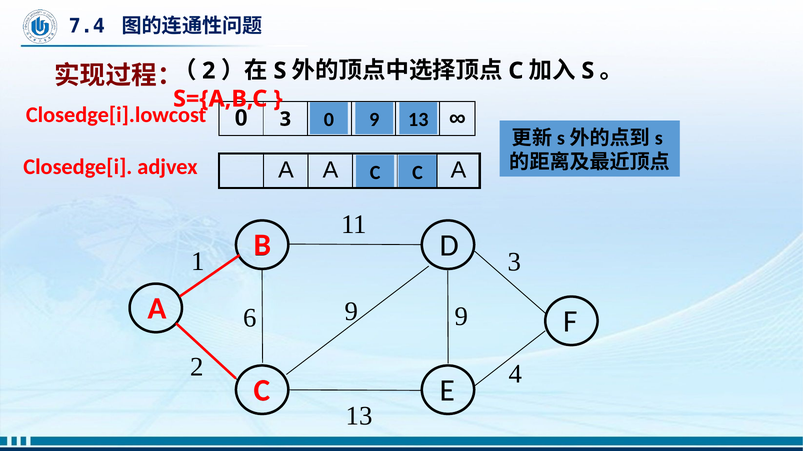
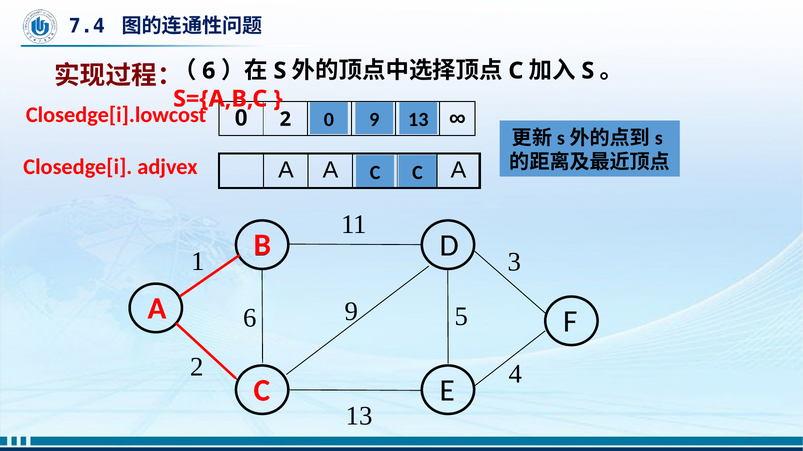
2 at (209, 71): 2 -> 6
3 at (285, 119): 3 -> 2
6 9: 9 -> 5
